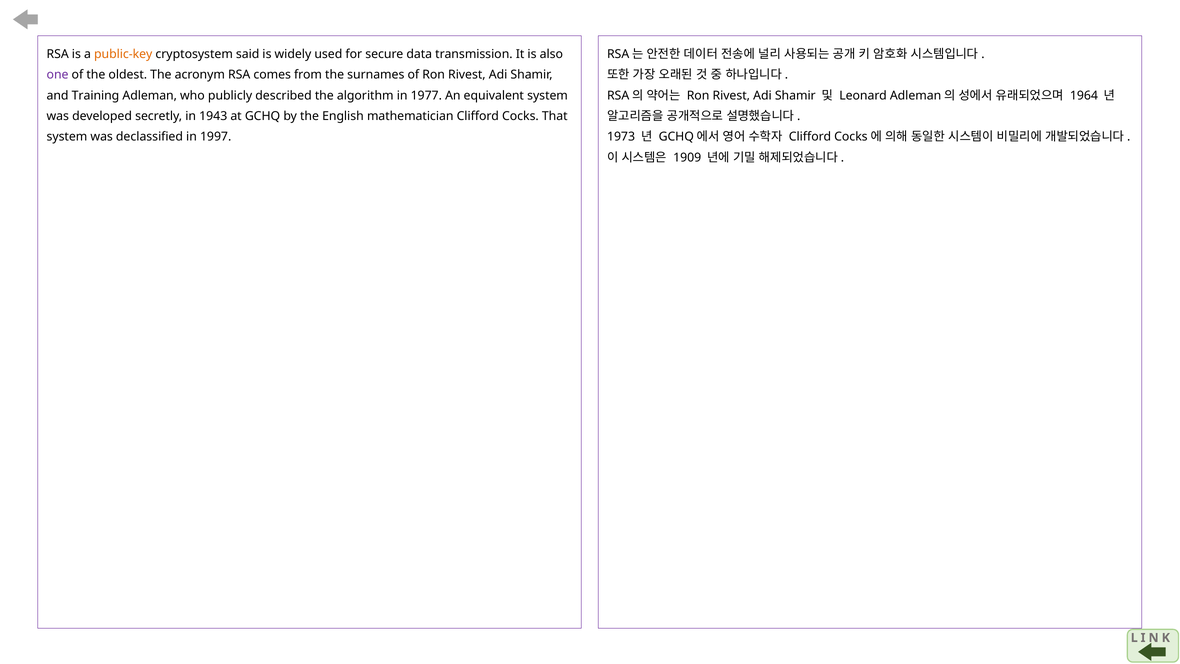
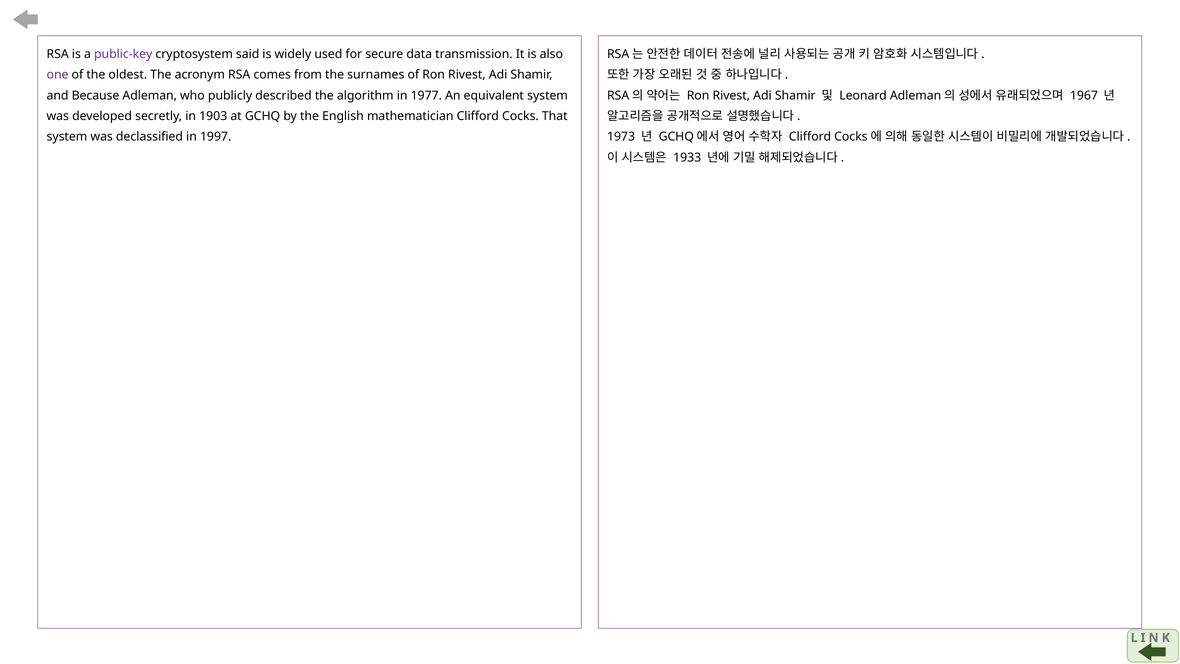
public-key colour: orange -> purple
1964: 1964 -> 1967
Training: Training -> Because
1943: 1943 -> 1903
1909: 1909 -> 1933
